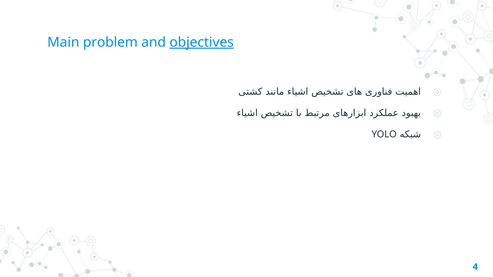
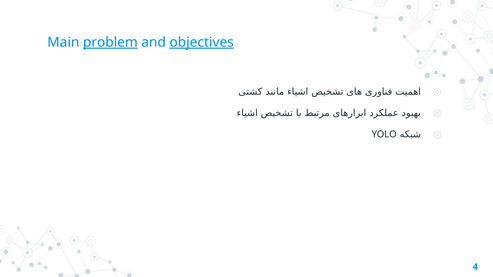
problem underline: none -> present
